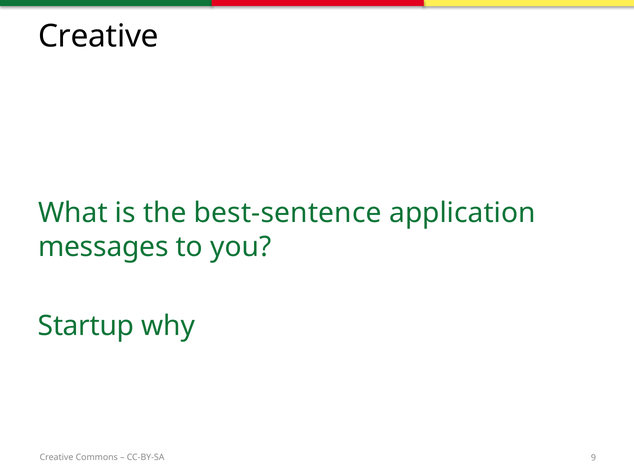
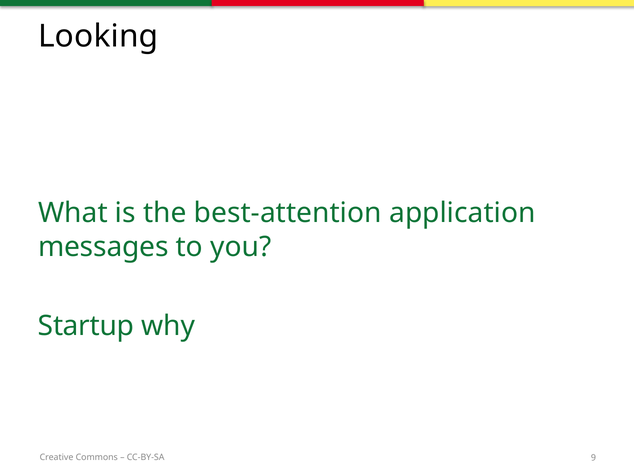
Creative at (98, 37): Creative -> Looking
best-sentence: best-sentence -> best-attention
